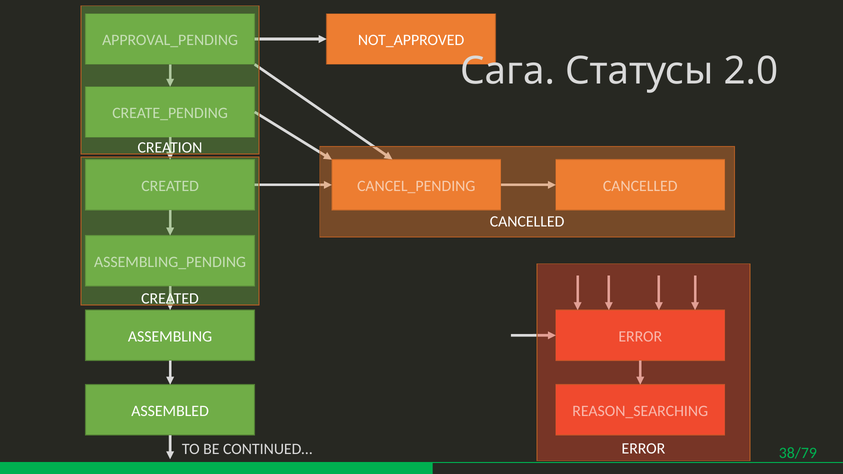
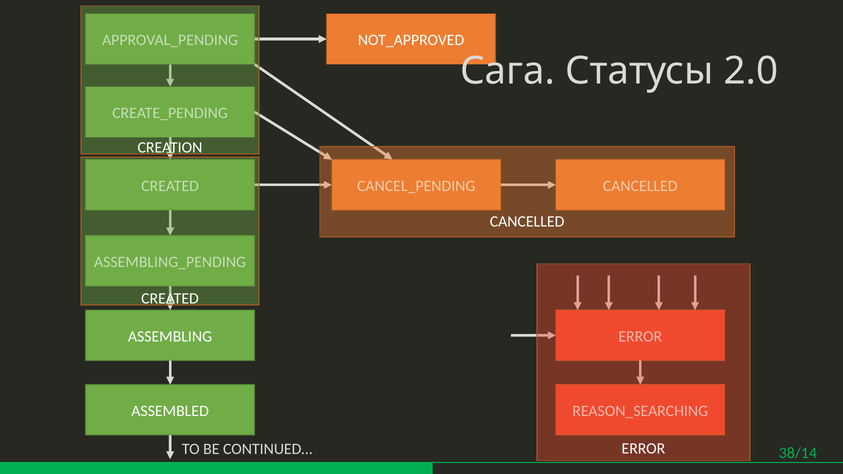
38/79: 38/79 -> 38/14
